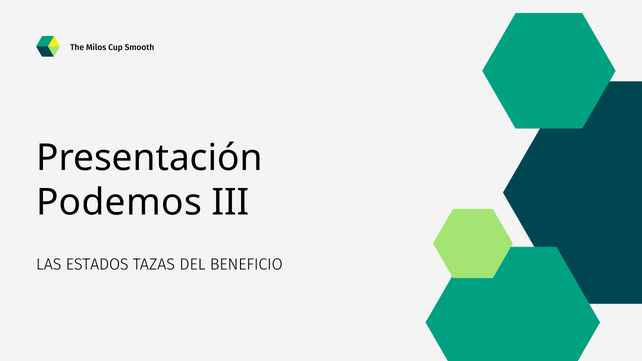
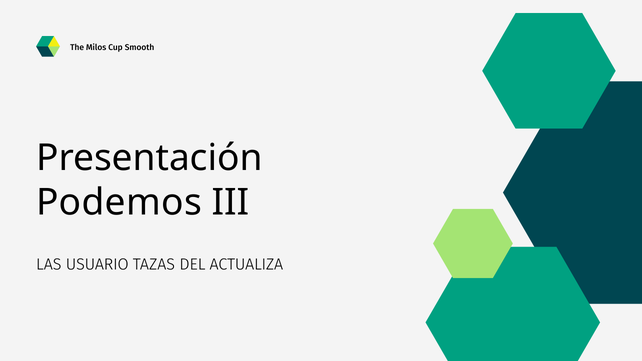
ESTADOS: ESTADOS -> USUARIO
BENEFICIO: BENEFICIO -> ACTUALIZA
